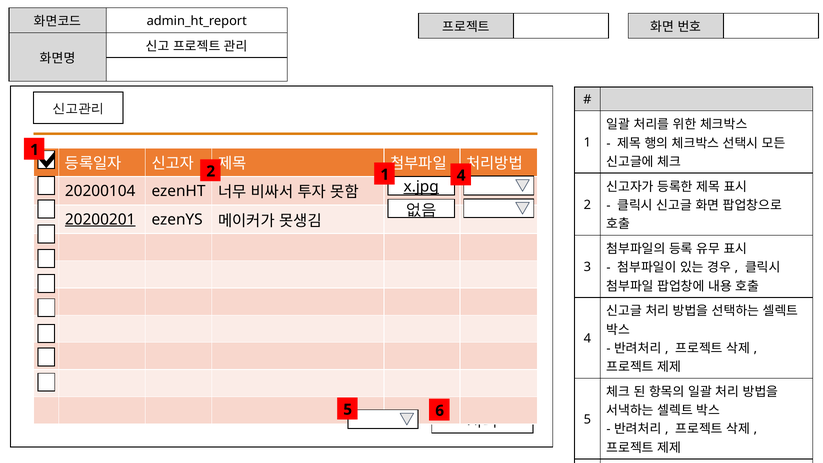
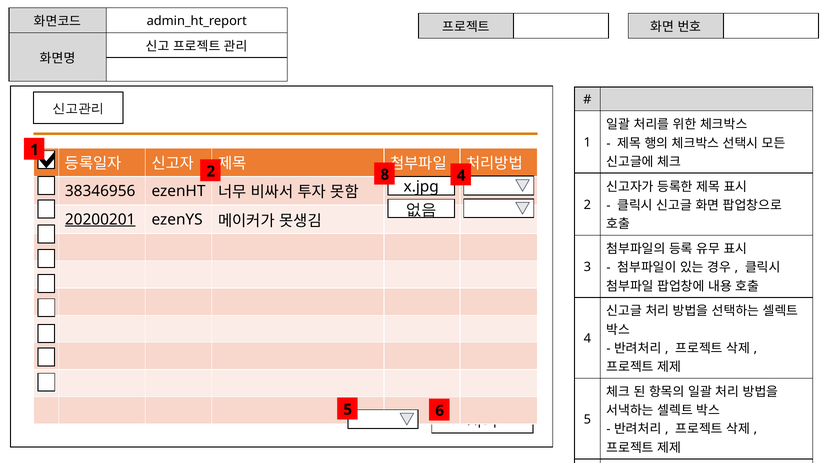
2 1: 1 -> 8
x.jpg underline: present -> none
20200104: 20200104 -> 38346956
